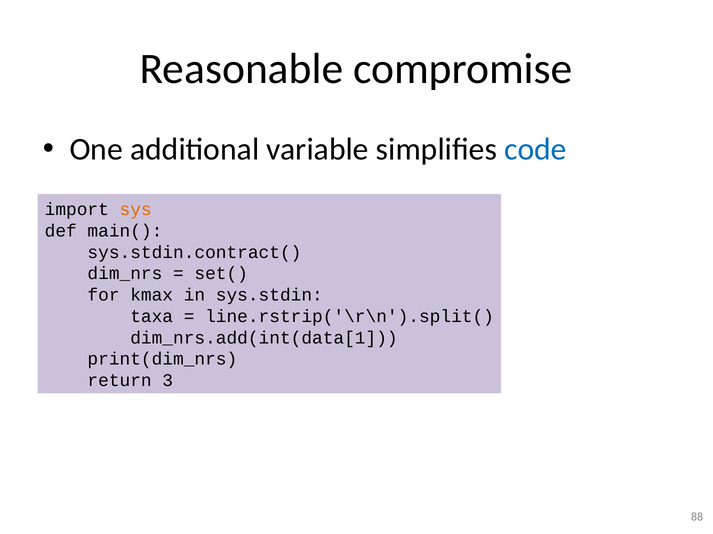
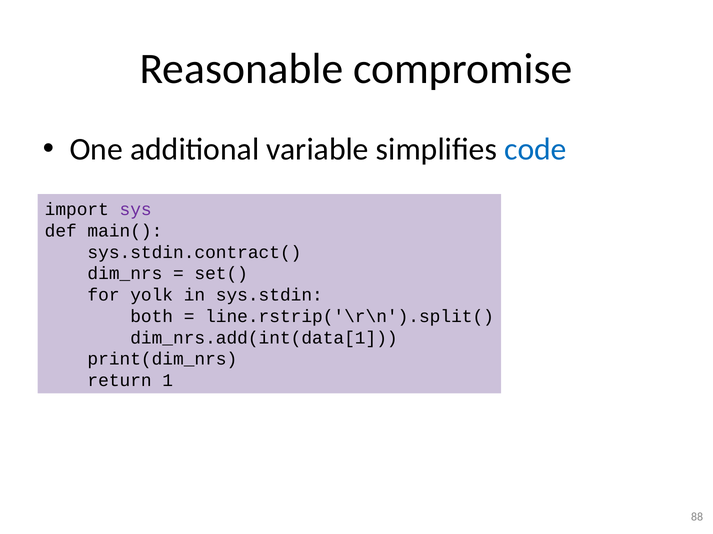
sys colour: orange -> purple
kmax: kmax -> yolk
taxa: taxa -> both
3: 3 -> 1
